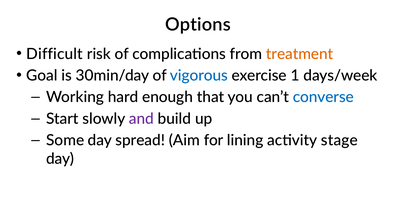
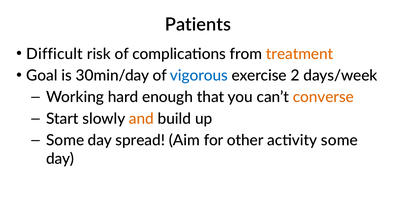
Options: Options -> Patients
1: 1 -> 2
converse colour: blue -> orange
and colour: purple -> orange
lining: lining -> other
activity stage: stage -> some
